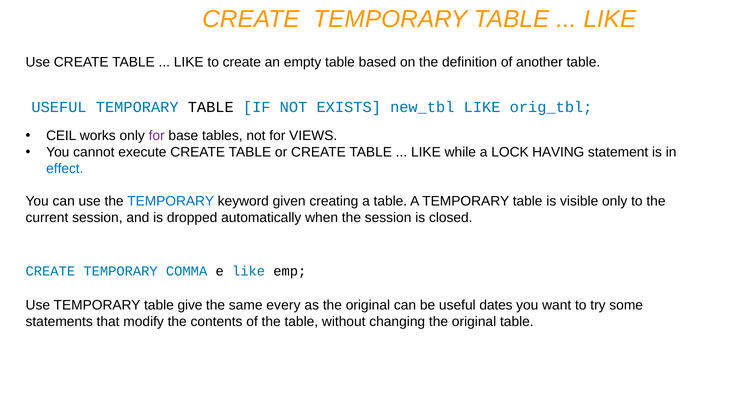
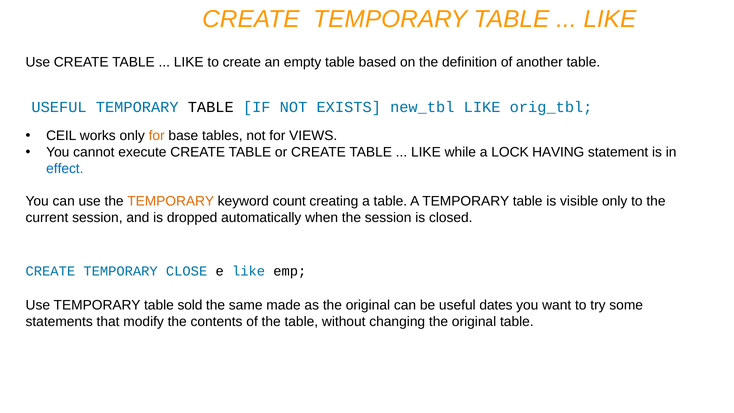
for at (157, 136) colour: purple -> orange
TEMPORARY at (171, 201) colour: blue -> orange
given: given -> count
COMMA: COMMA -> CLOSE
give: give -> sold
every: every -> made
